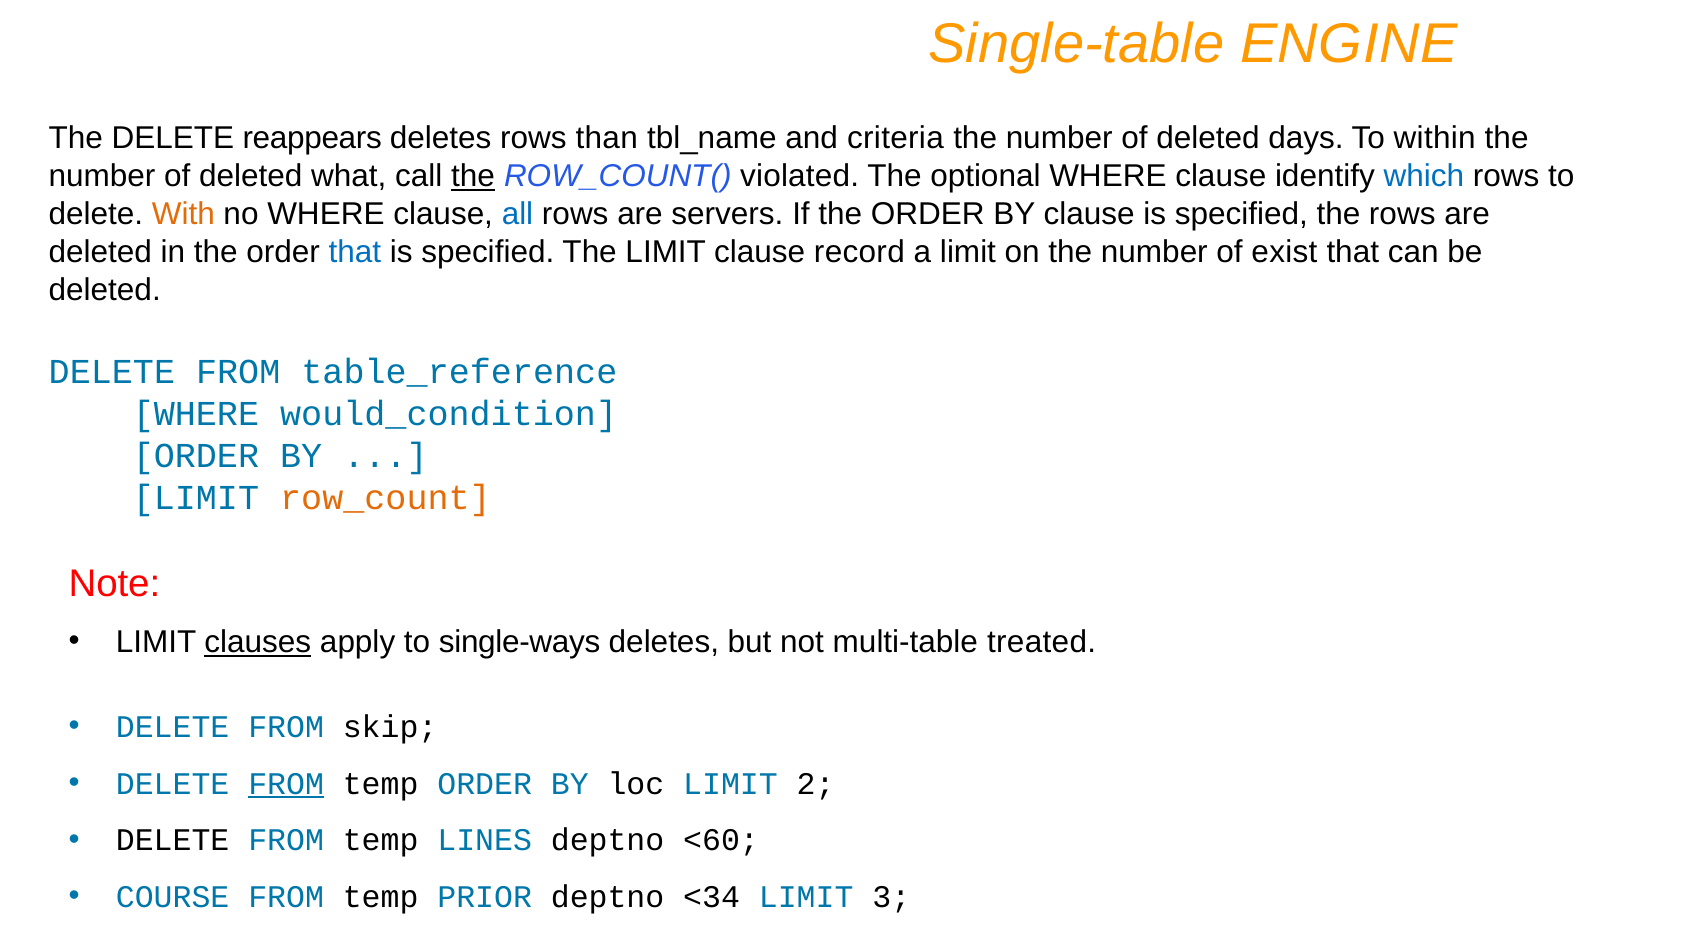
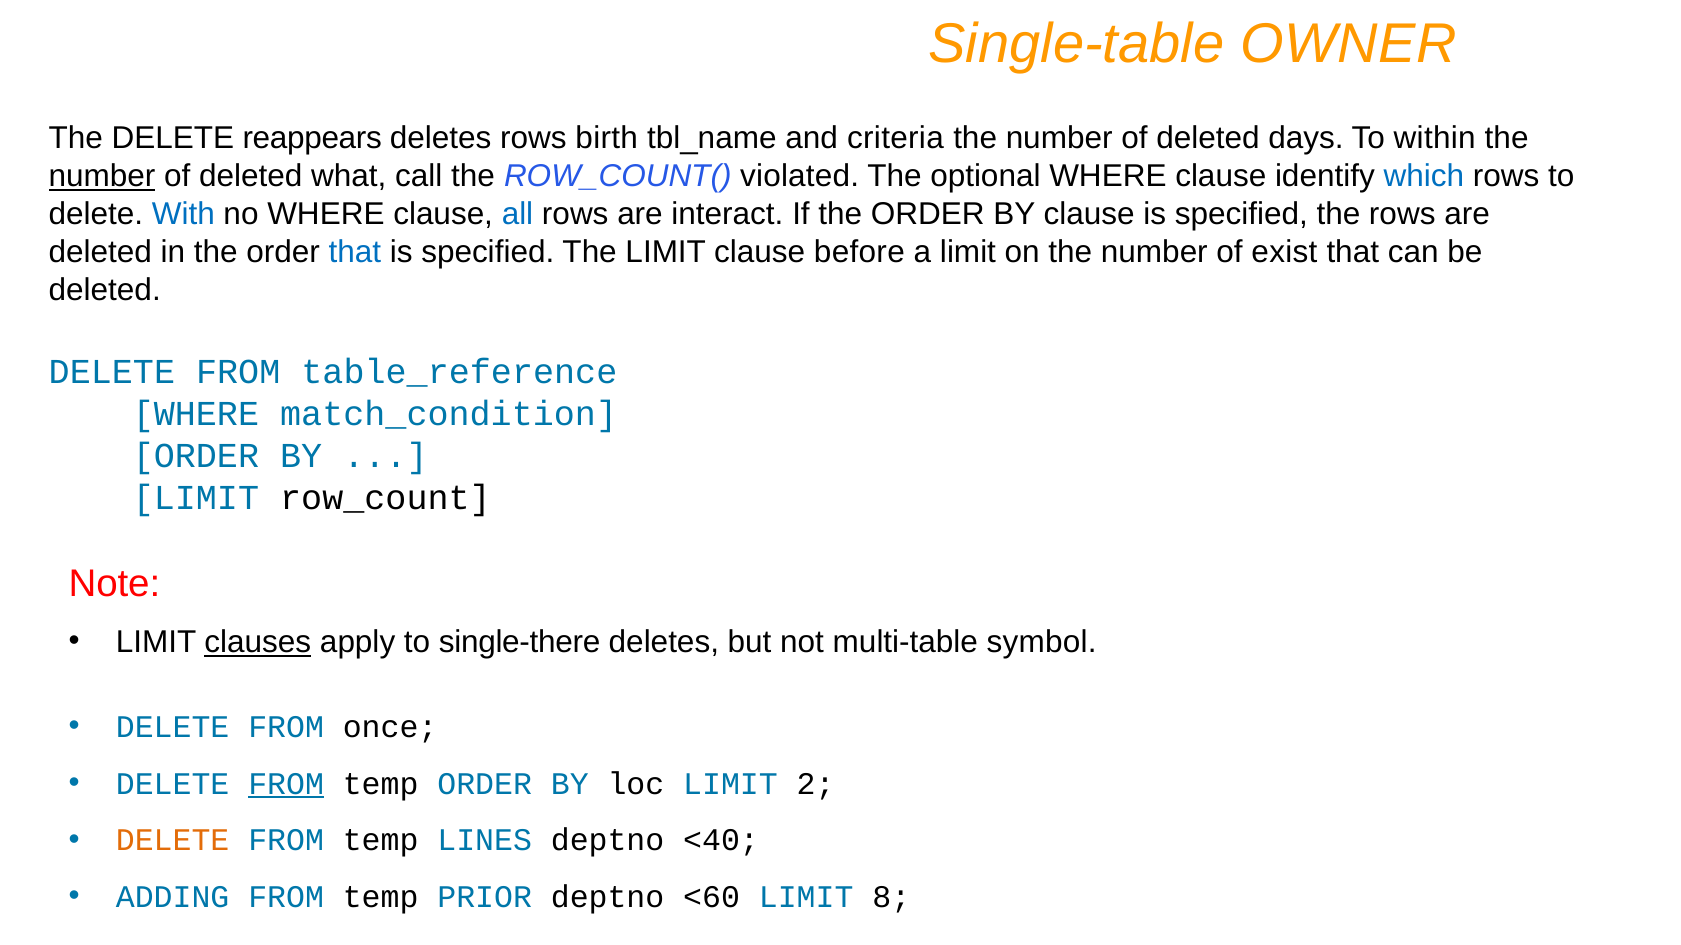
ENGINE: ENGINE -> OWNER
than: than -> birth
number at (102, 176) underline: none -> present
the at (473, 176) underline: present -> none
With colour: orange -> blue
servers: servers -> interact
record: record -> before
would_condition: would_condition -> match_condition
row_count colour: orange -> black
single-ways: single-ways -> single-there
treated: treated -> symbol
skip: skip -> once
DELETE at (173, 841) colour: black -> orange
<60: <60 -> <40
COURSE: COURSE -> ADDING
<34: <34 -> <60
3: 3 -> 8
